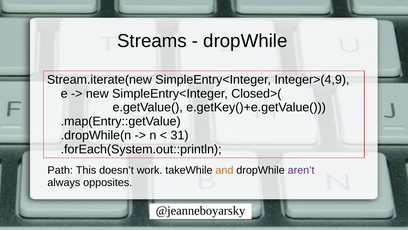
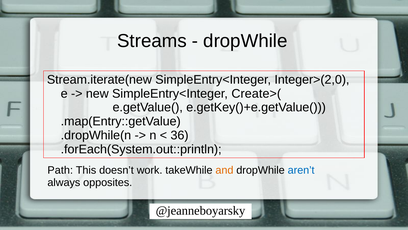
Integer>(4,9: Integer>(4,9 -> Integer>(2,0
Closed>(: Closed>( -> Create>(
31: 31 -> 36
aren’t colour: purple -> blue
